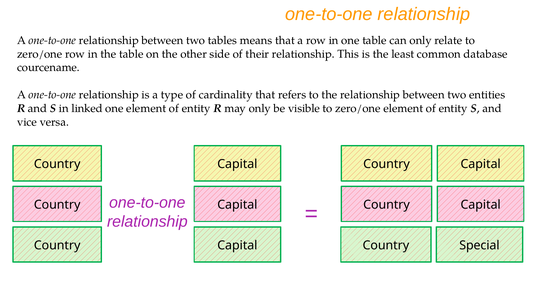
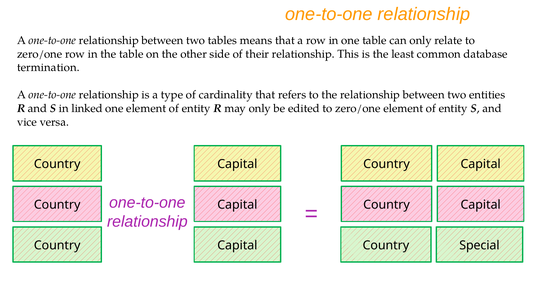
courcename: courcename -> termination
visible: visible -> edited
